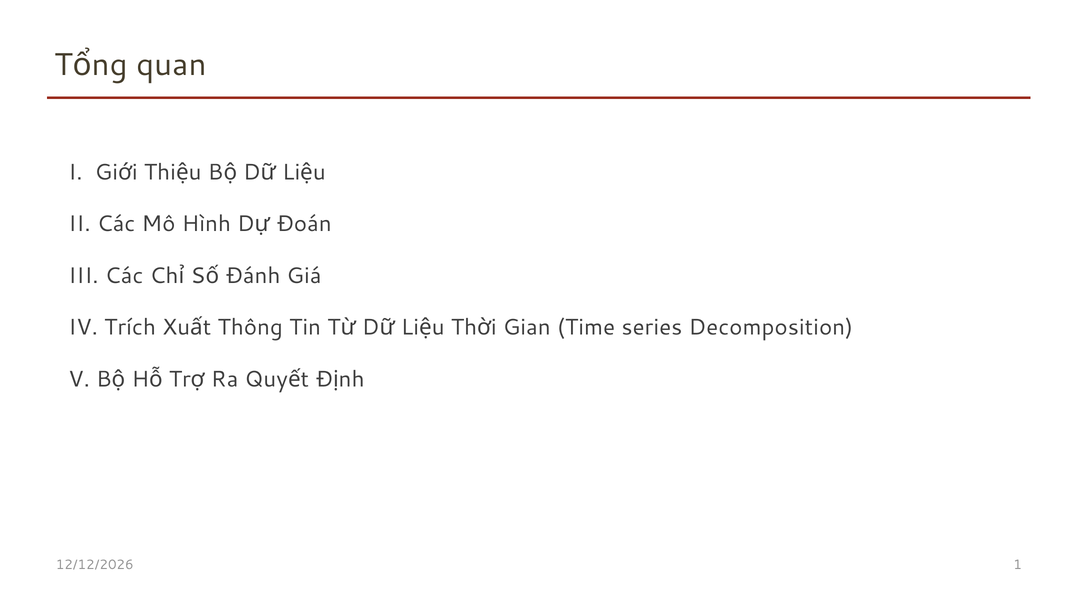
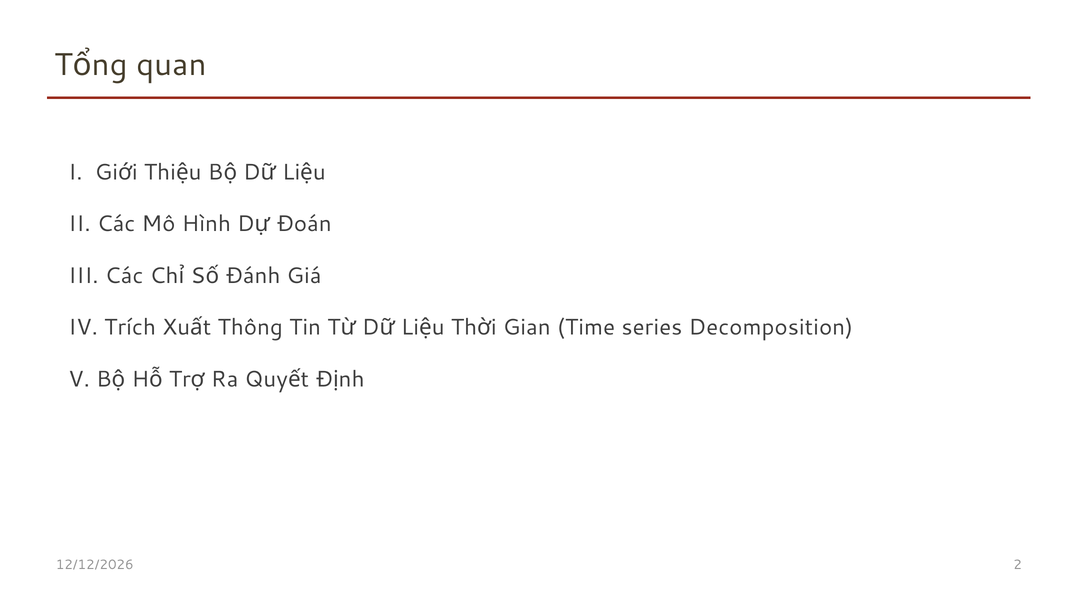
1: 1 -> 2
